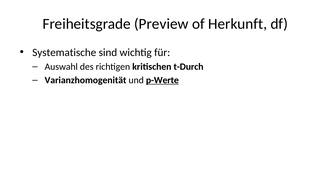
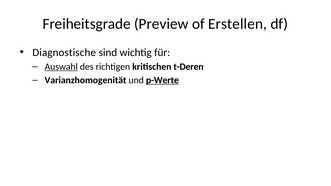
Herkunft: Herkunft -> Erstellen
Systematische: Systematische -> Diagnostische
Auswahl underline: none -> present
t-Durch: t-Durch -> t-Deren
